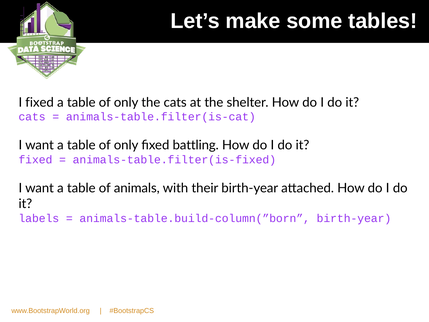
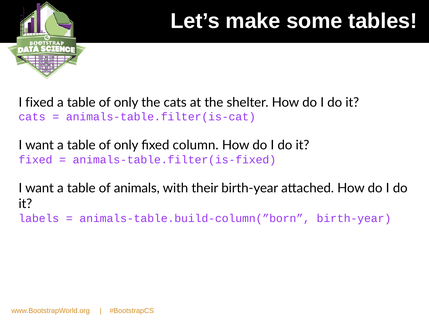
battling: battling -> column
